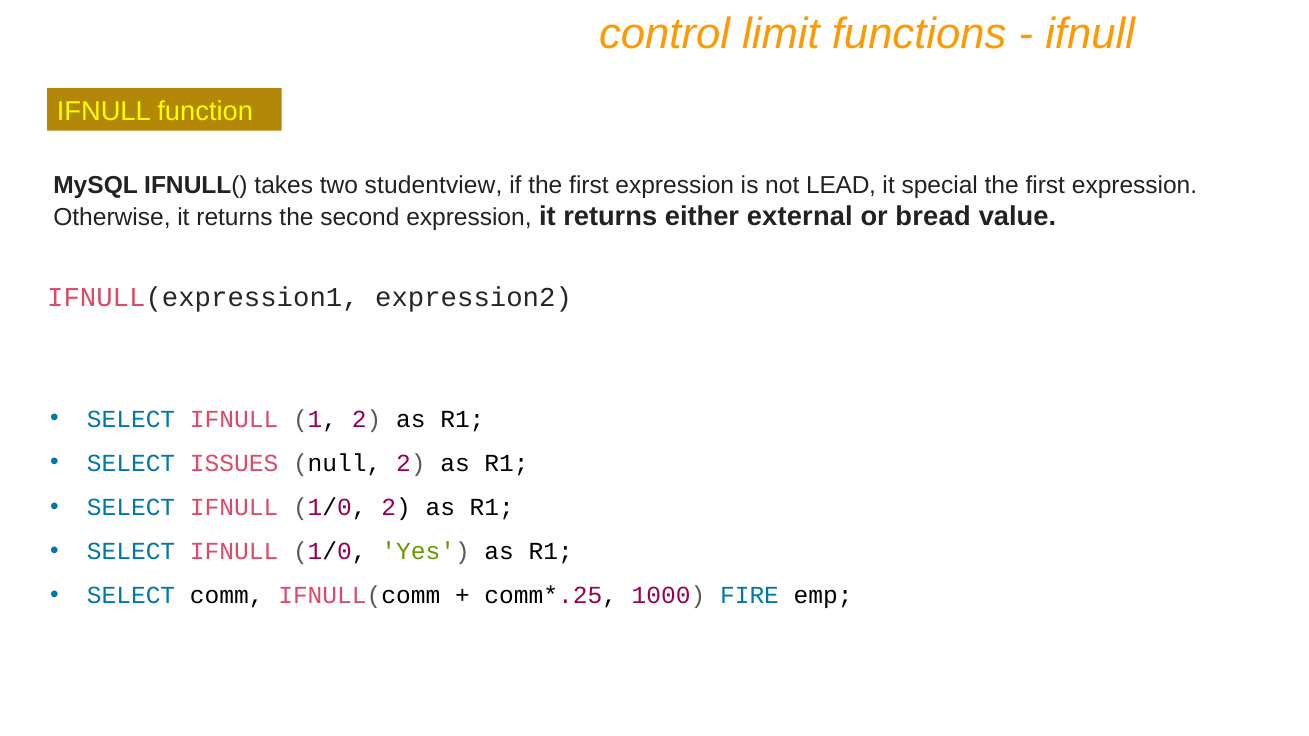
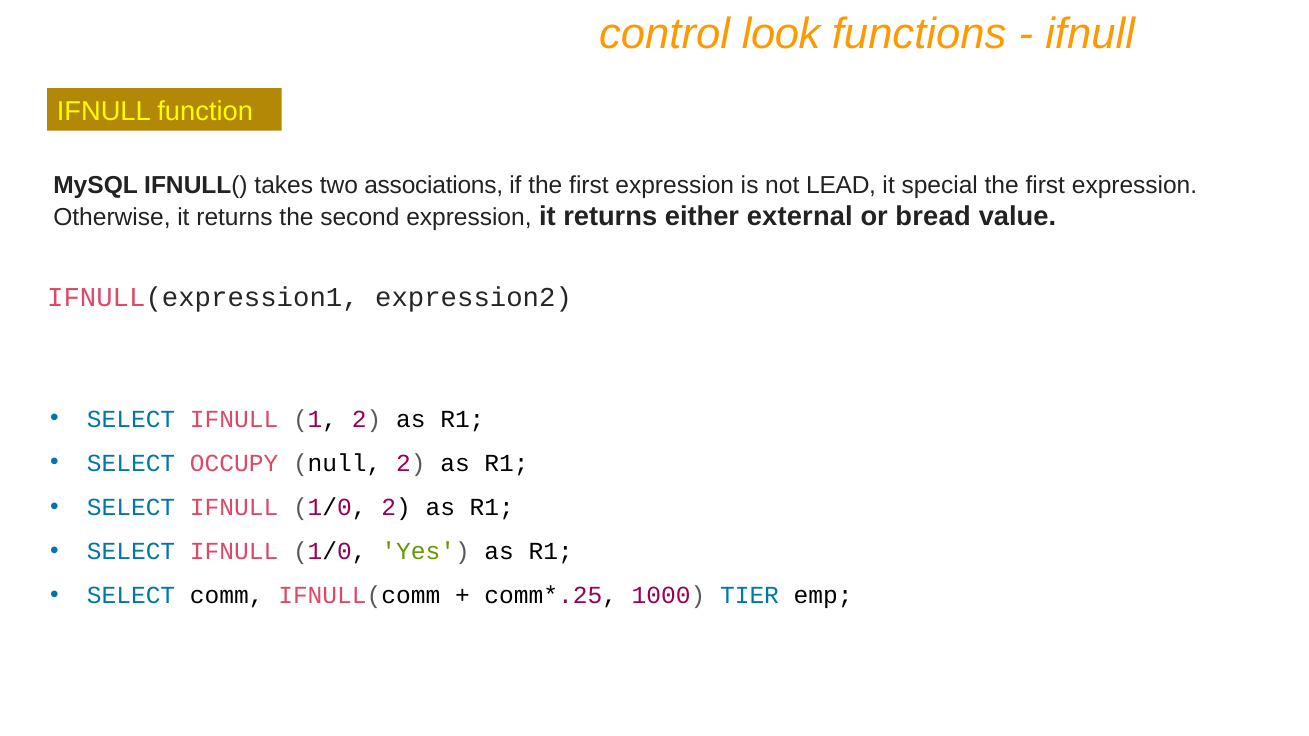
limit: limit -> look
studentview: studentview -> associations
ISSUES: ISSUES -> OCCUPY
FIRE: FIRE -> TIER
